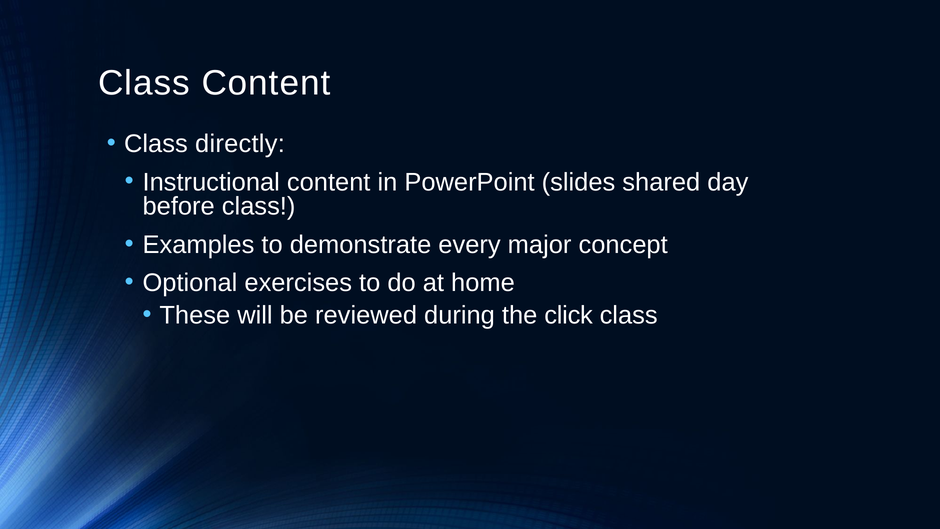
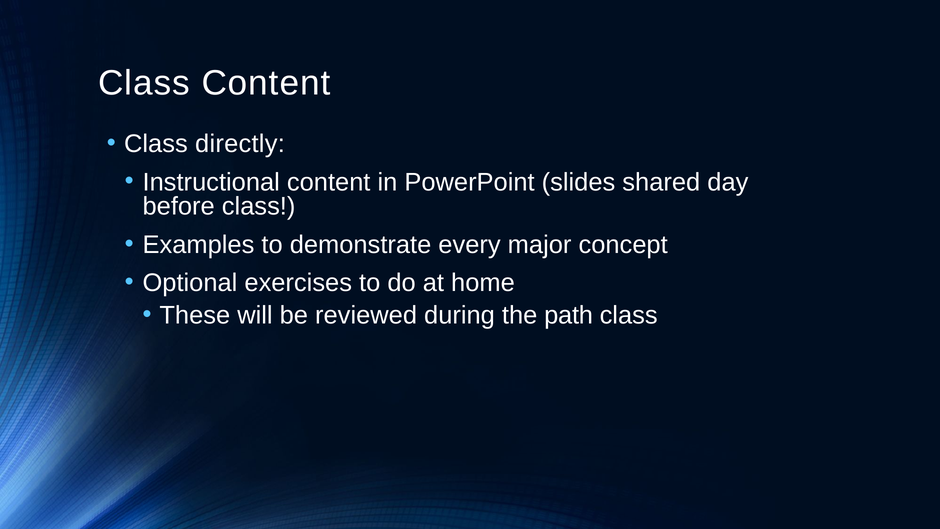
click: click -> path
